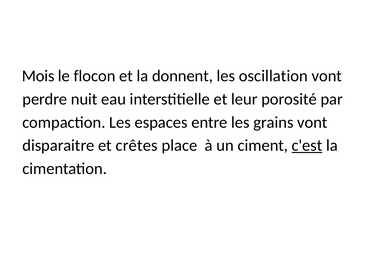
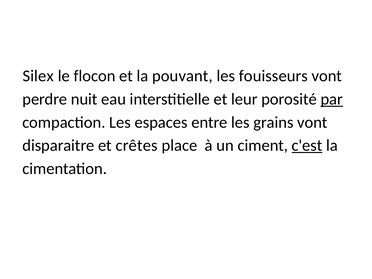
Mois: Mois -> Silex
donnent: donnent -> pouvant
oscillation: oscillation -> fouisseurs
par underline: none -> present
